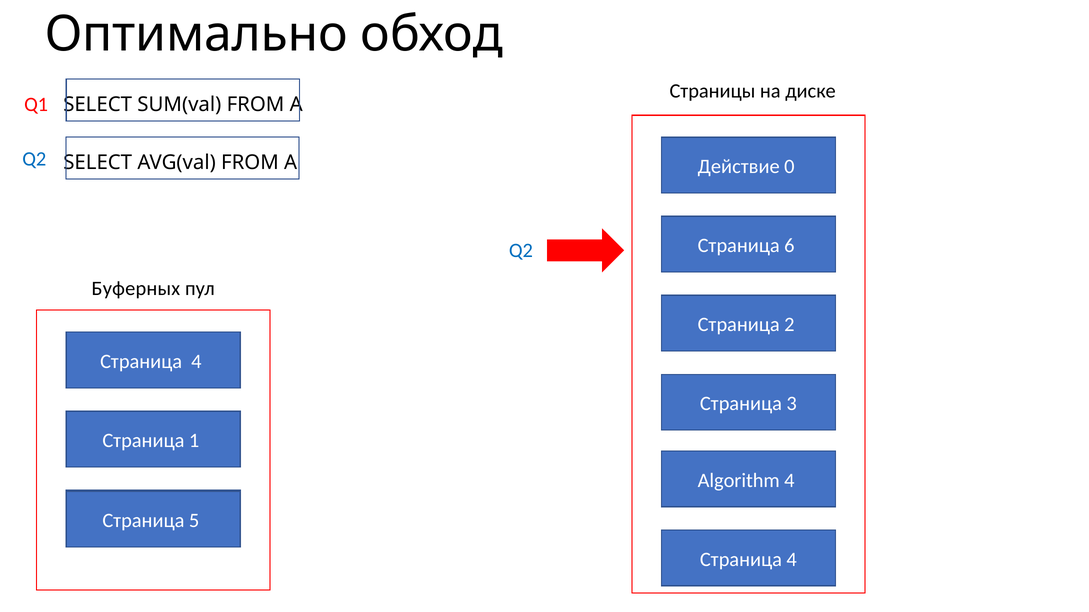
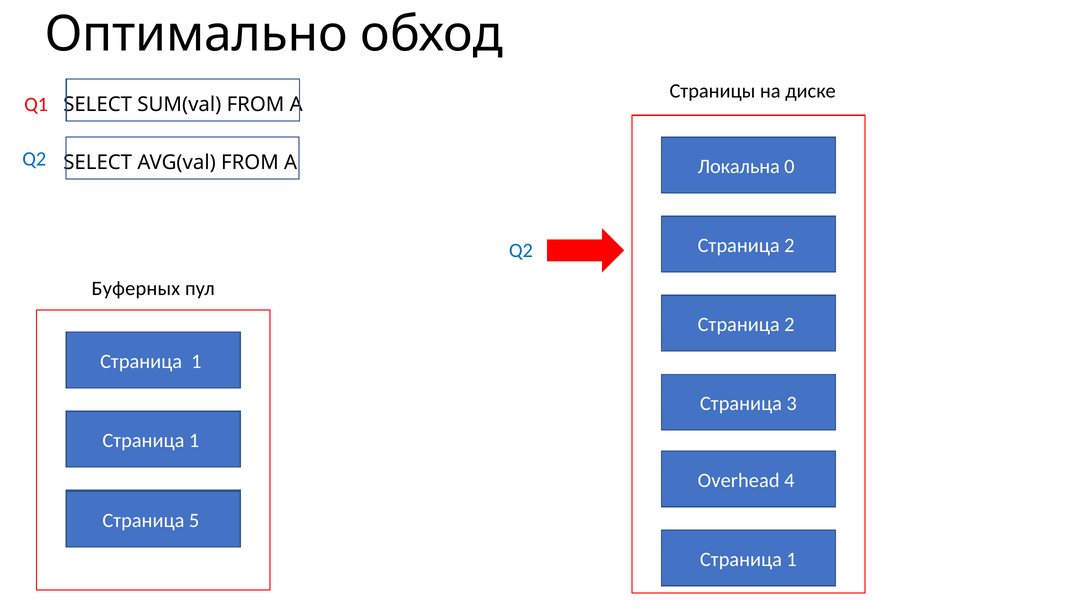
Действие: Действие -> Локальна
6 at (789, 246): 6 -> 2
4 at (196, 362): 4 -> 1
Algorithm: Algorithm -> Overhead
4 at (792, 560): 4 -> 1
